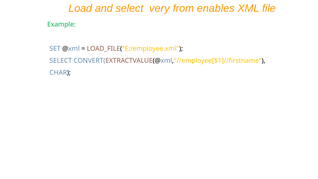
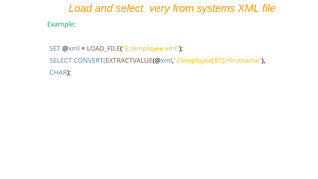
enables: enables -> systems
